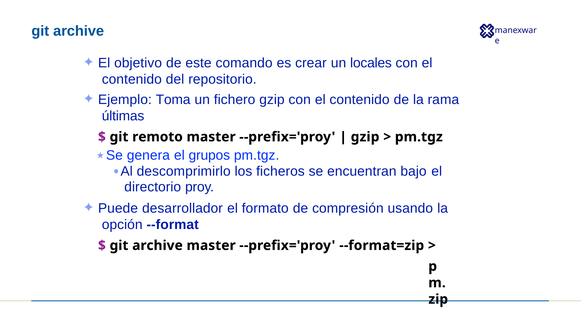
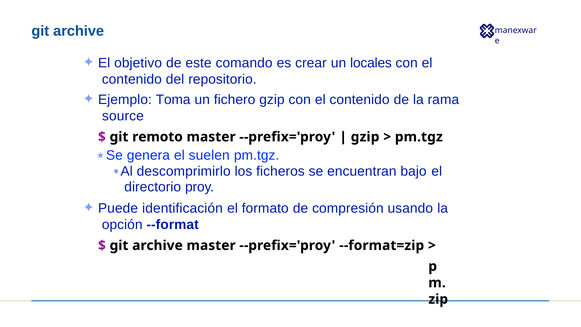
últimas: últimas -> source
grupos: grupos -> suelen
desarrollador: desarrollador -> identificación
